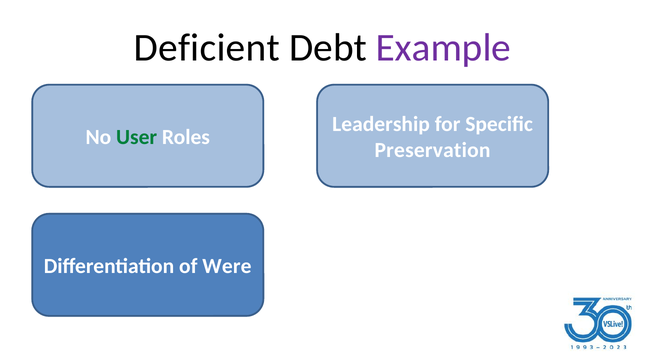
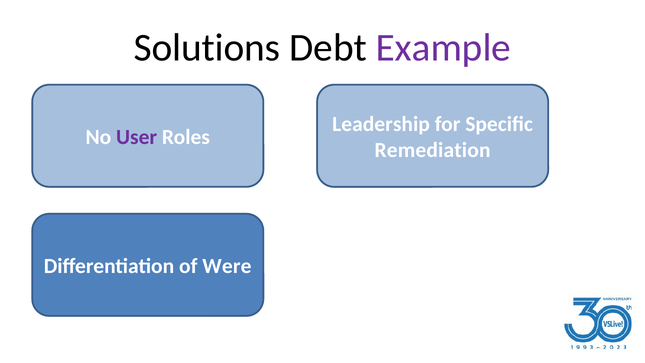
Deficient: Deficient -> Solutions
User colour: green -> purple
Preservation: Preservation -> Remediation
